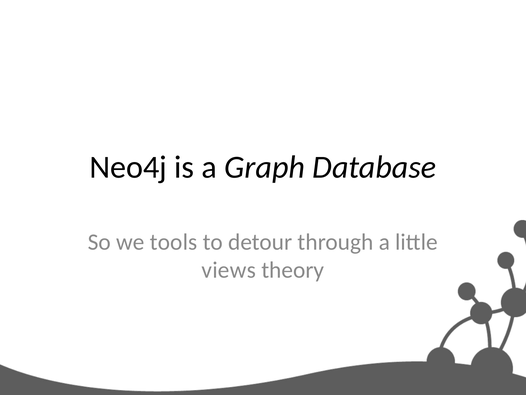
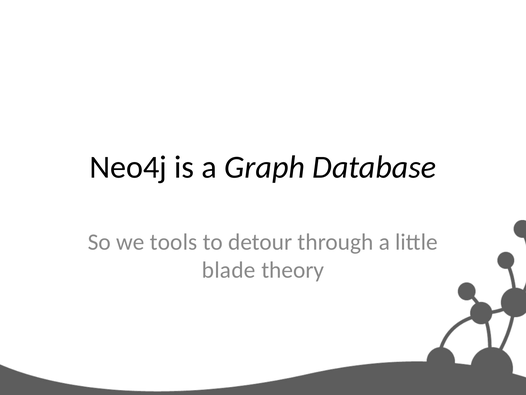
views: views -> blade
